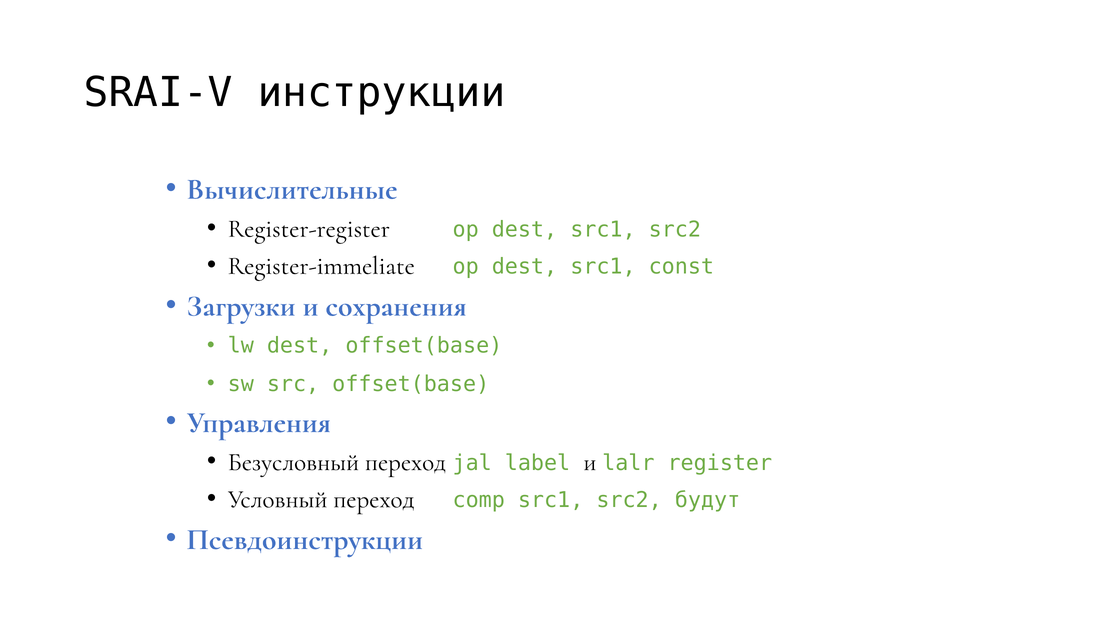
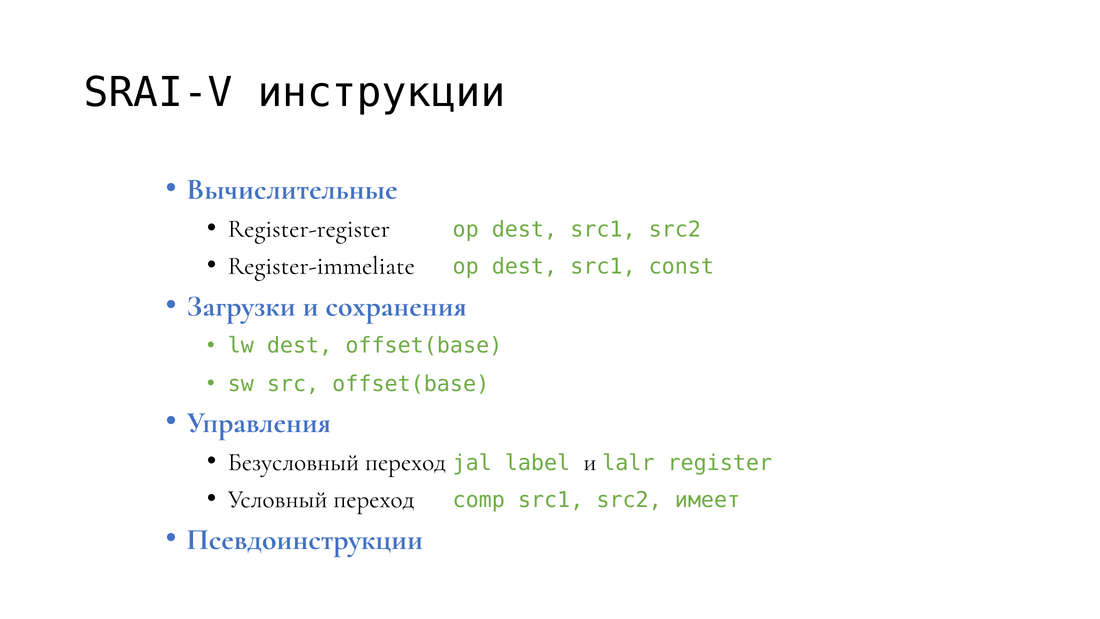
будут: будут -> имеет
